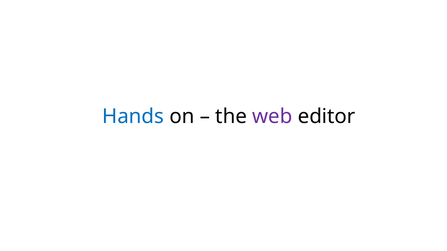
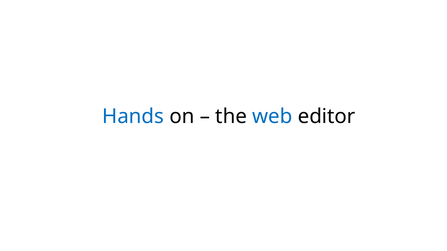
web colour: purple -> blue
